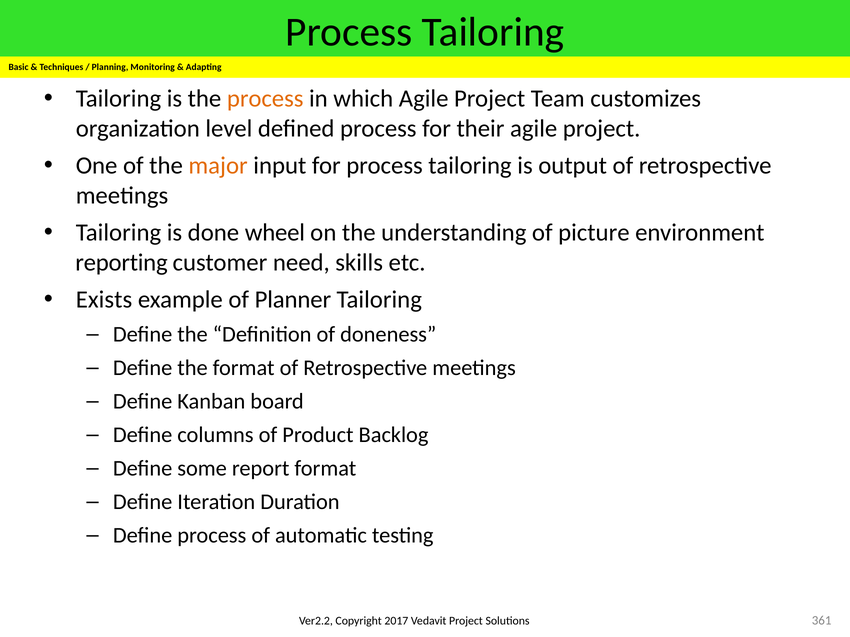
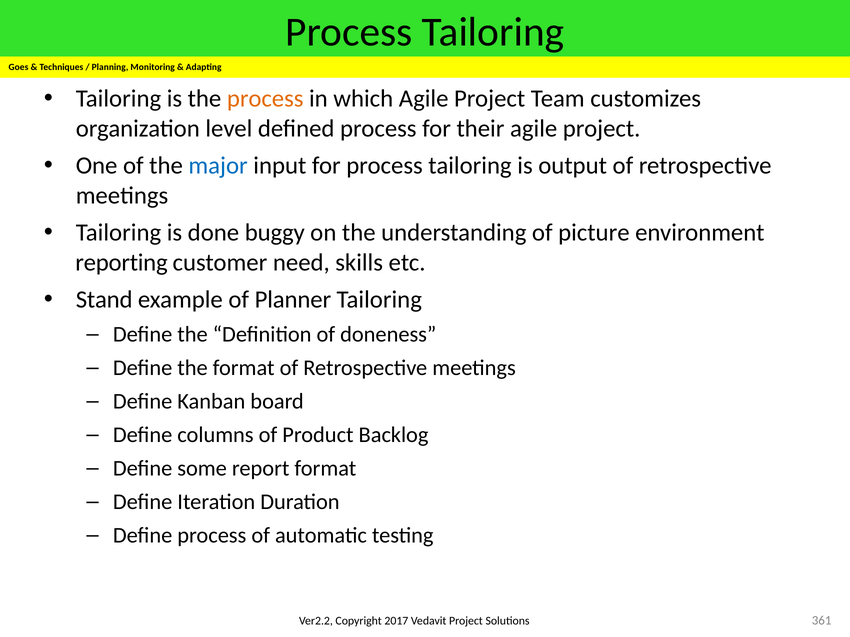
Basic: Basic -> Goes
major colour: orange -> blue
wheel: wheel -> buggy
Exists: Exists -> Stand
